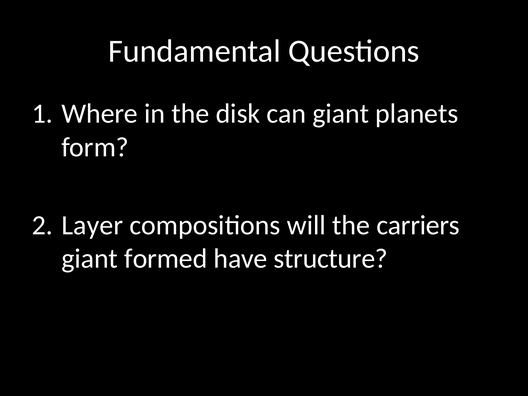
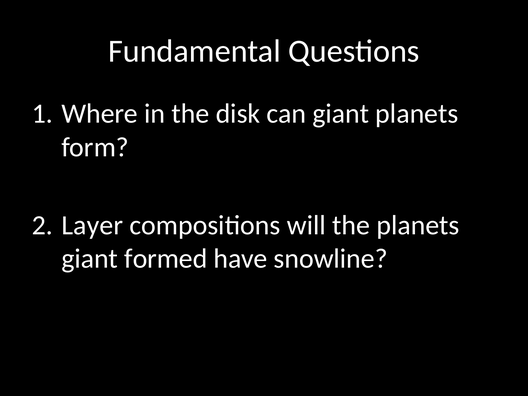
the carriers: carriers -> planets
structure: structure -> snowline
